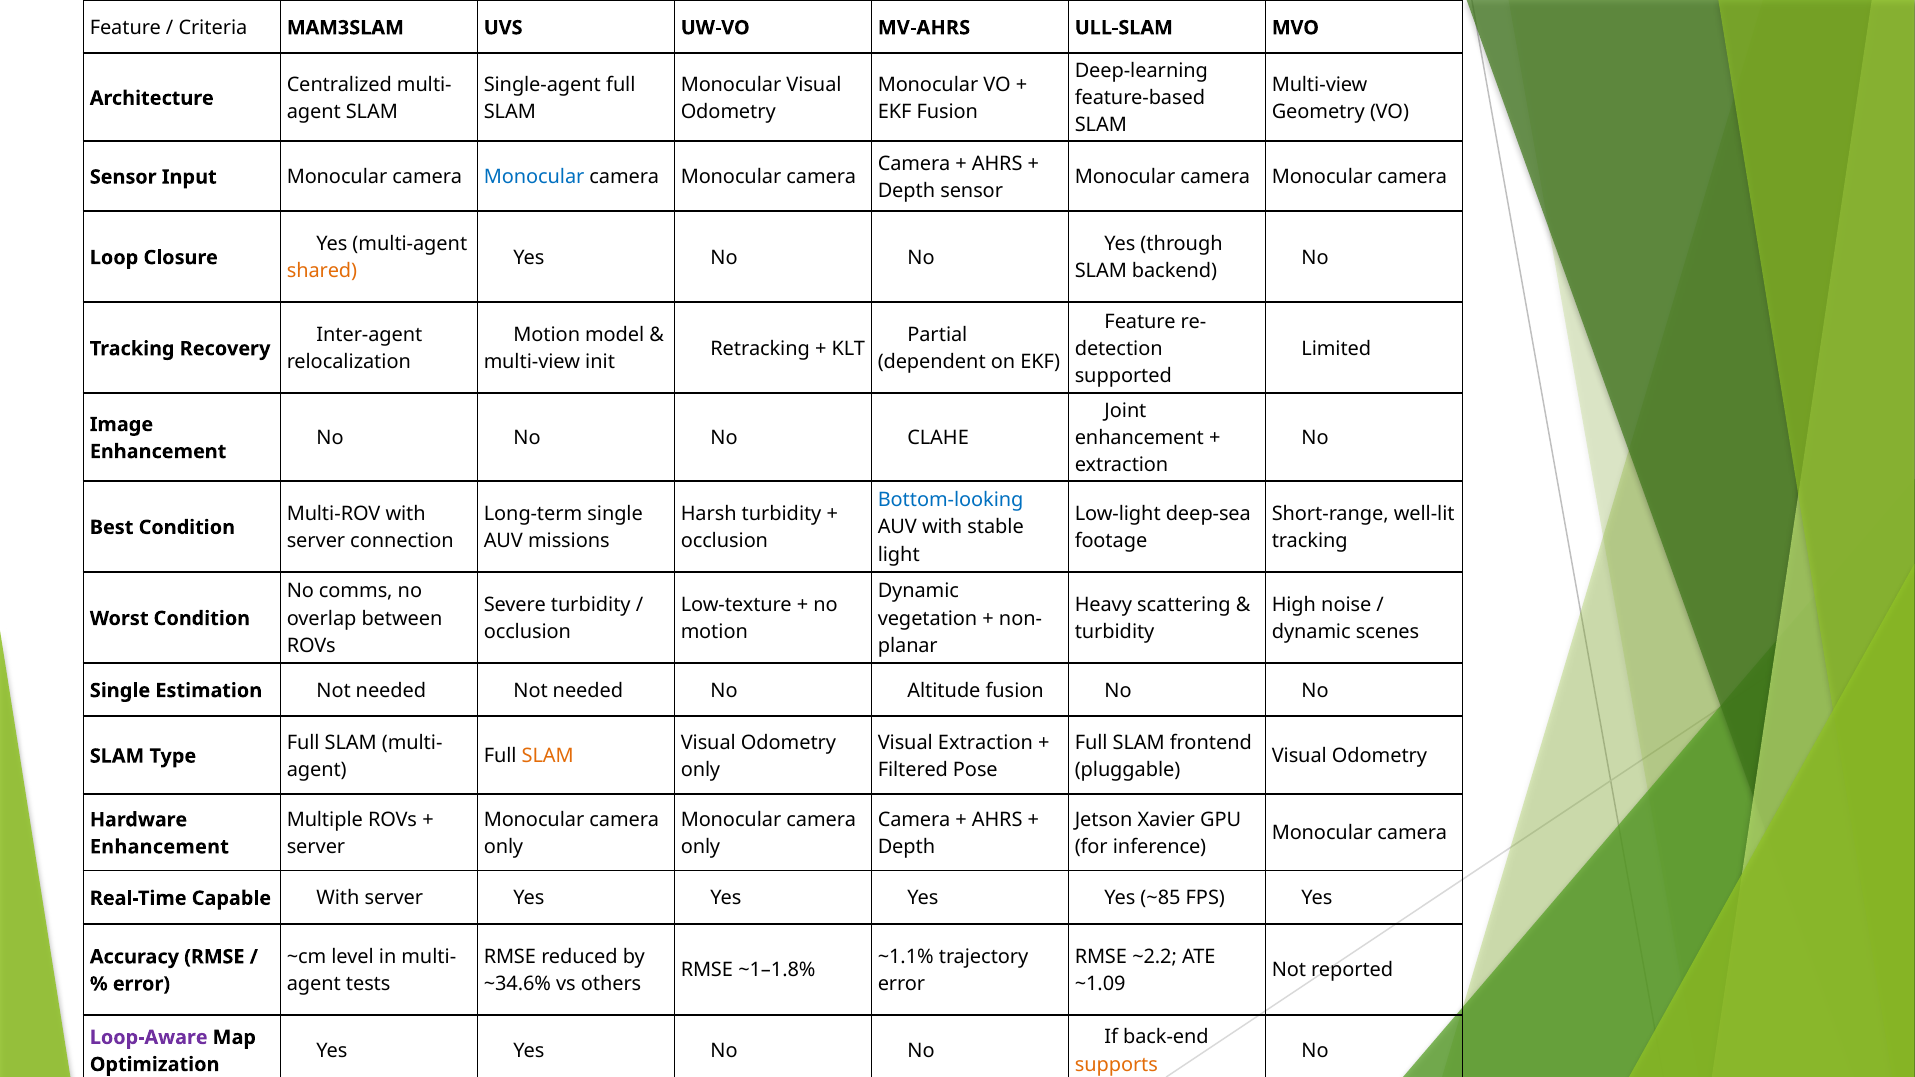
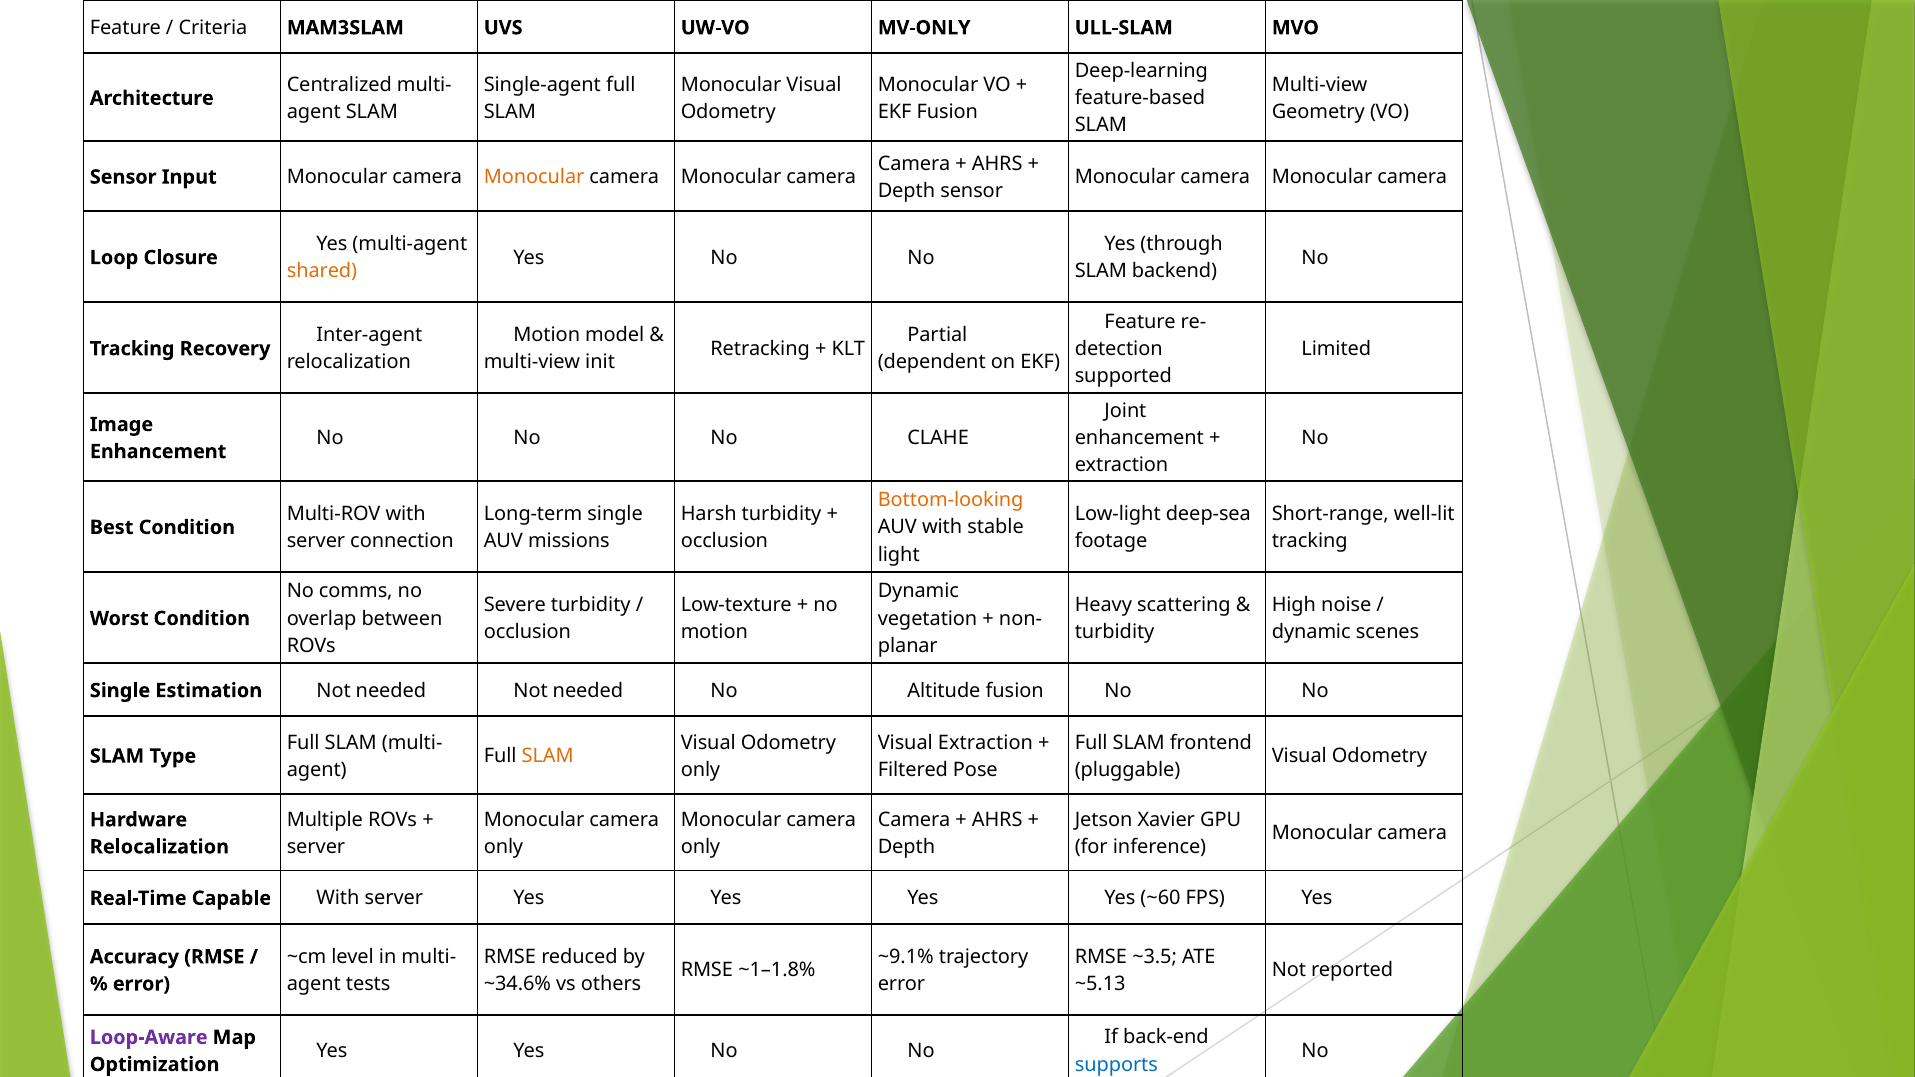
MV-AHRS: MV-AHRS -> MV-ONLY
Monocular at (534, 177) colour: blue -> orange
Bottom-looking colour: blue -> orange
Enhancement at (159, 847): Enhancement -> Relocalization
~85: ~85 -> ~60
~1.1%: ~1.1% -> ~9.1%
~2.2: ~2.2 -> ~3.5
~1.09: ~1.09 -> ~5.13
supports colour: orange -> blue
